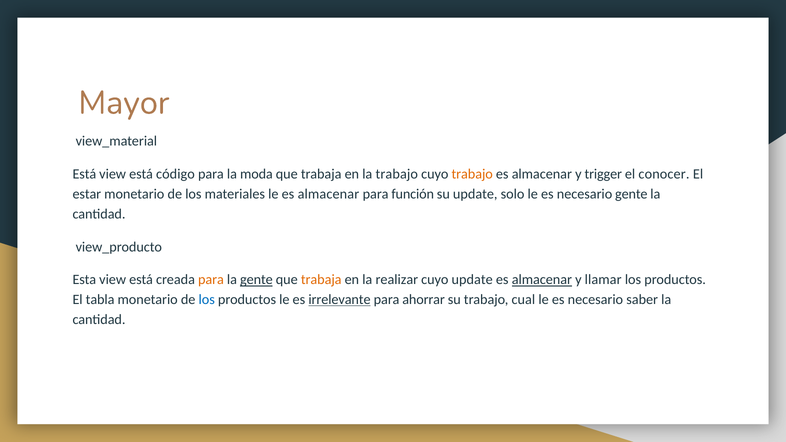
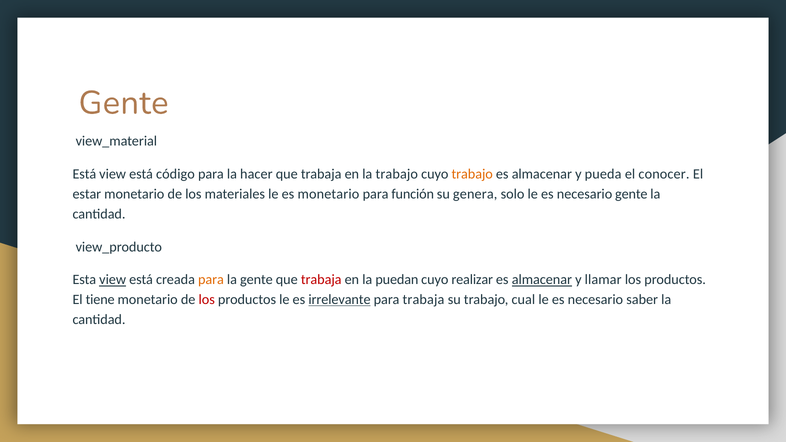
Mayor at (124, 103): Mayor -> Gente
moda: moda -> hacer
trigger: trigger -> pueda
le es almacenar: almacenar -> monetario
su update: update -> genera
view at (113, 280) underline: none -> present
gente at (256, 280) underline: present -> none
trabaja at (321, 280) colour: orange -> red
realizar: realizar -> puedan
cuyo update: update -> realizar
tabla: tabla -> tiene
los at (207, 300) colour: blue -> red
para ahorrar: ahorrar -> trabaja
